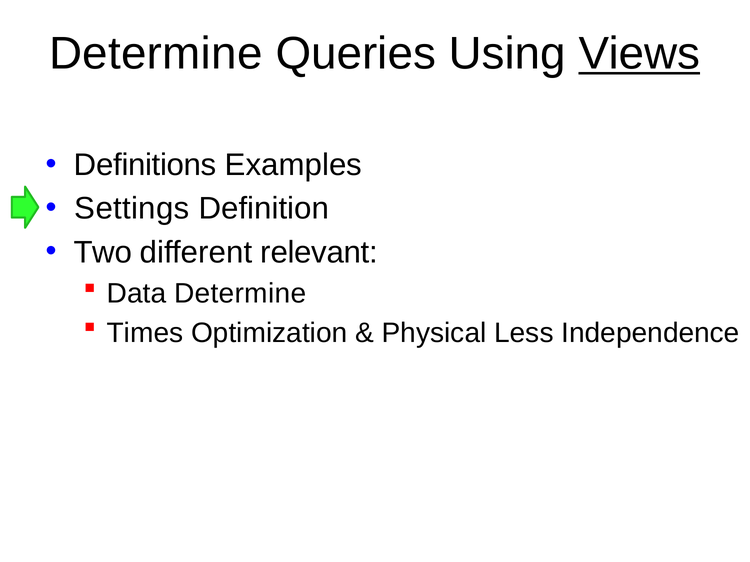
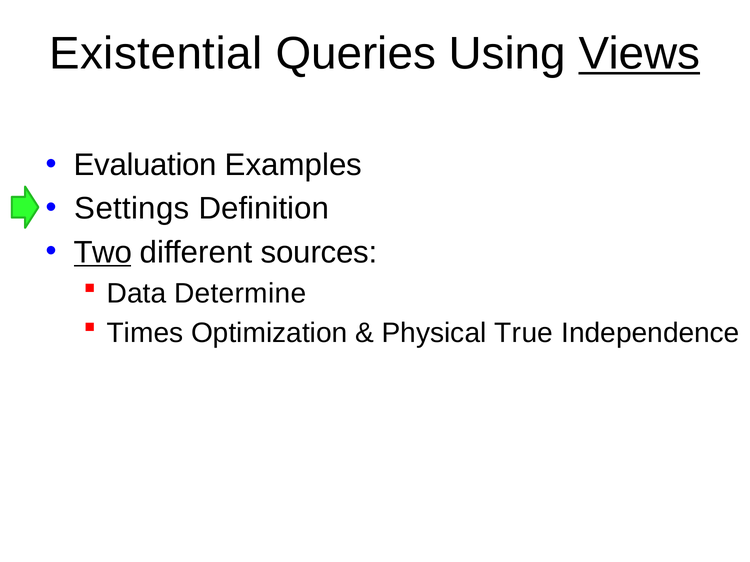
Determine at (156, 54): Determine -> Existential
Definitions: Definitions -> Evaluation
Two underline: none -> present
relevant: relevant -> sources
Less: Less -> True
